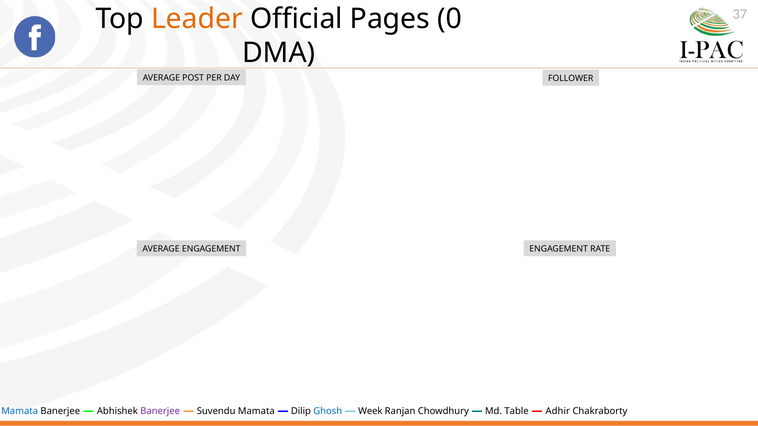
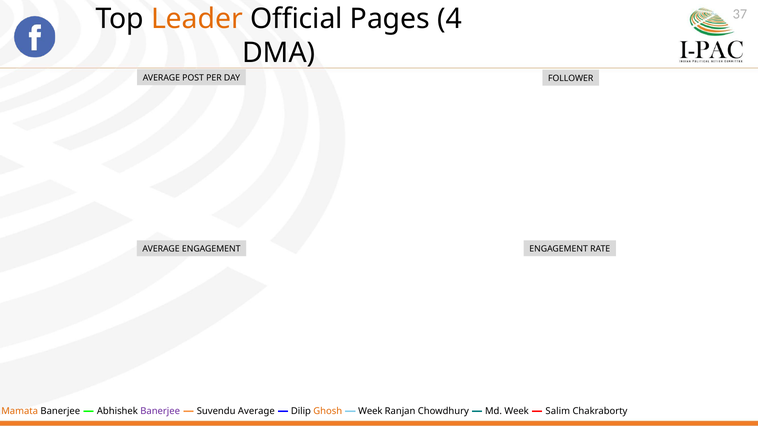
0: 0 -> 4
Mamata at (20, 411) colour: blue -> orange
Suvendu Mamata: Mamata -> Average
Ghosh colour: blue -> orange
Md Table: Table -> Week
Adhir: Adhir -> Salim
